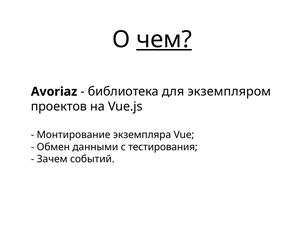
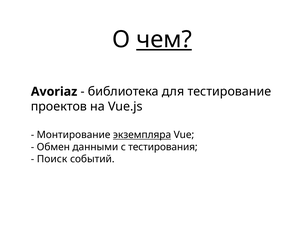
экземпляром: экземпляром -> тестирование
экземпляра underline: none -> present
Зачем: Зачем -> Поиск
